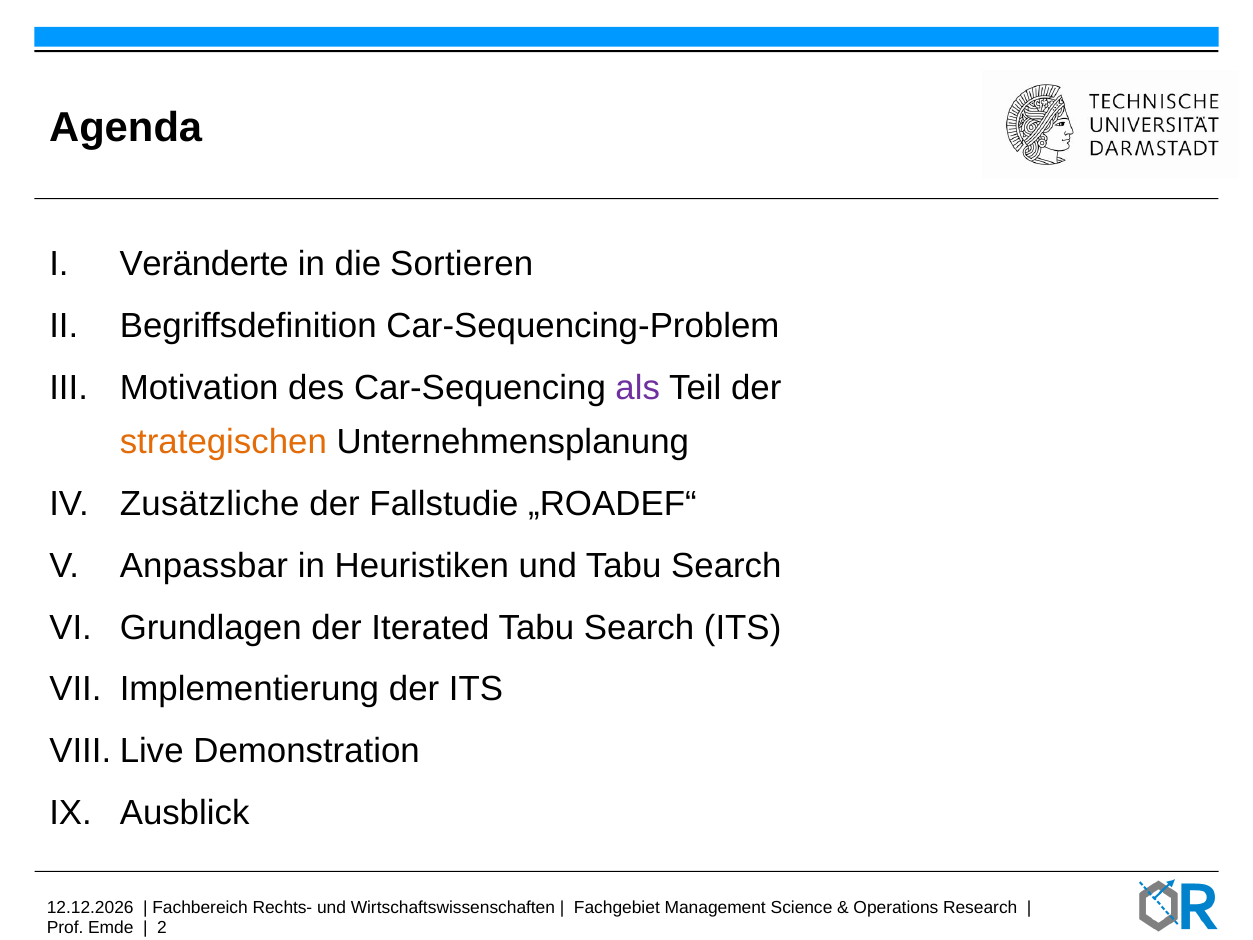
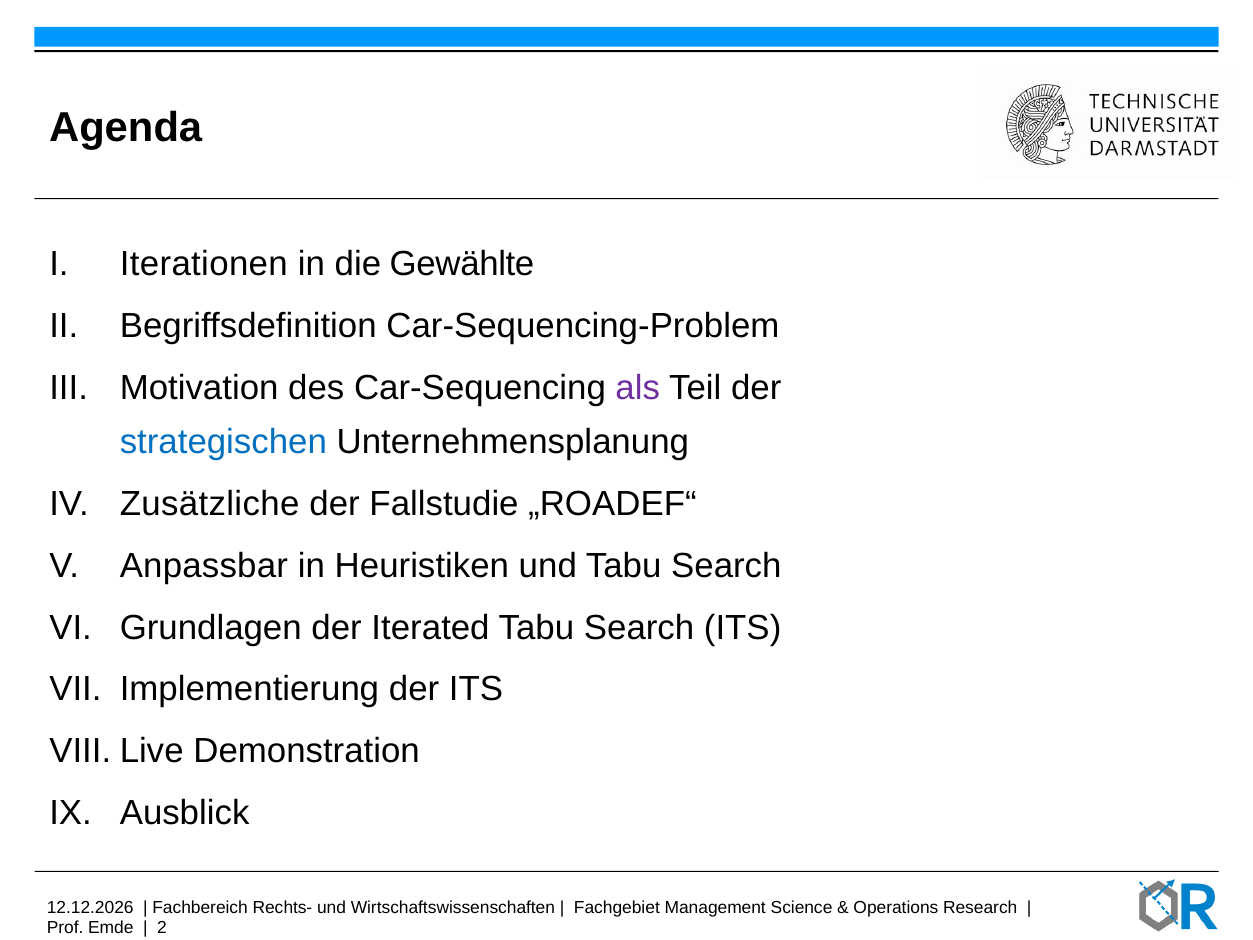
Veränderte: Veränderte -> Iterationen
Sortieren: Sortieren -> Gewählte
strategischen colour: orange -> blue
